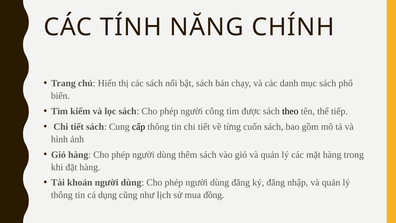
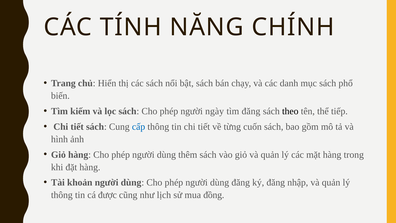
công: công -> ngày
tìm được: được -> đăng
cấp colour: black -> blue
dụng: dụng -> được
